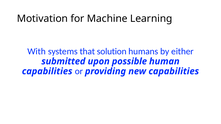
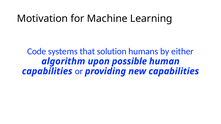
With: With -> Code
submitted: submitted -> algorithm
